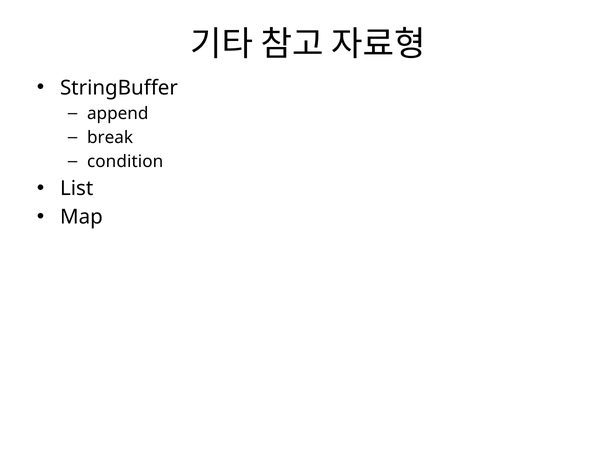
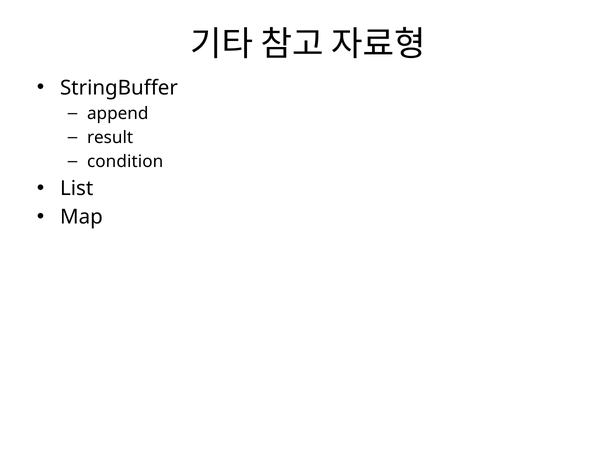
break: break -> result
